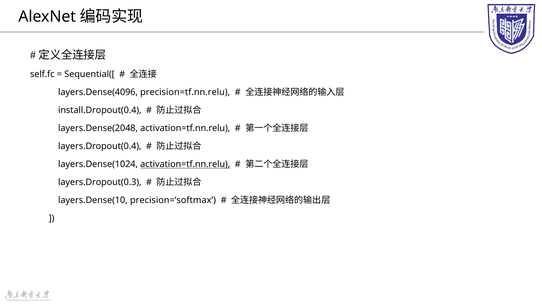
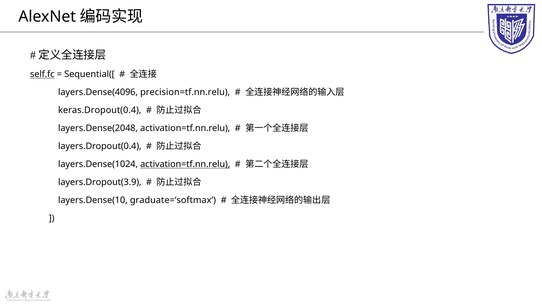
self.fc underline: none -> present
install.Dropout(0.4: install.Dropout(0.4 -> keras.Dropout(0.4
layers.Dropout(0.3: layers.Dropout(0.3 -> layers.Dropout(3.9
precision=‘softmax: precision=‘softmax -> graduate=‘softmax
